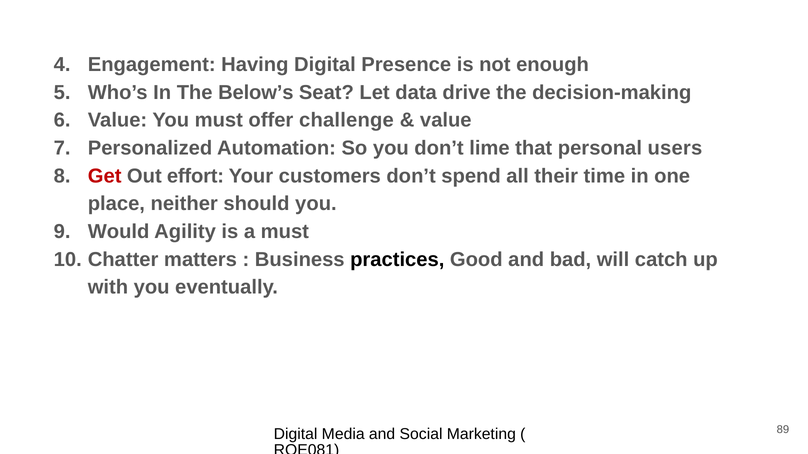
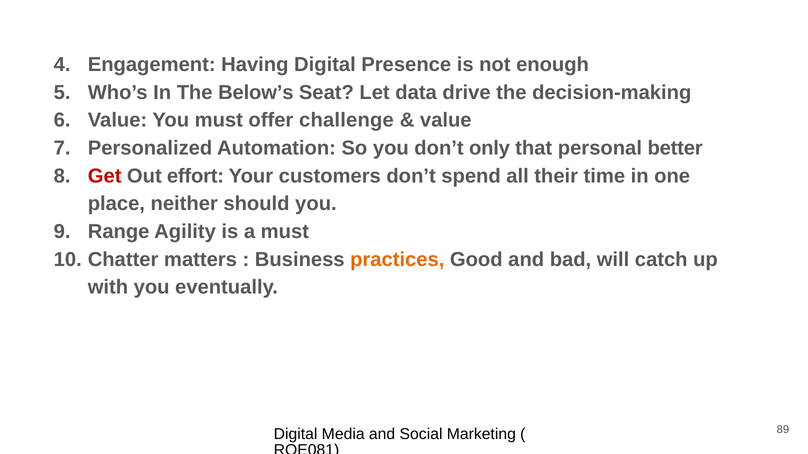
lime: lime -> only
users: users -> better
Would: Would -> Range
practices colour: black -> orange
